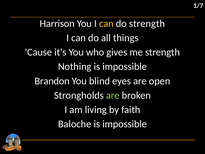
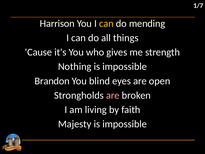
do strength: strength -> mending
are at (113, 95) colour: light green -> pink
Baloche: Baloche -> Majesty
